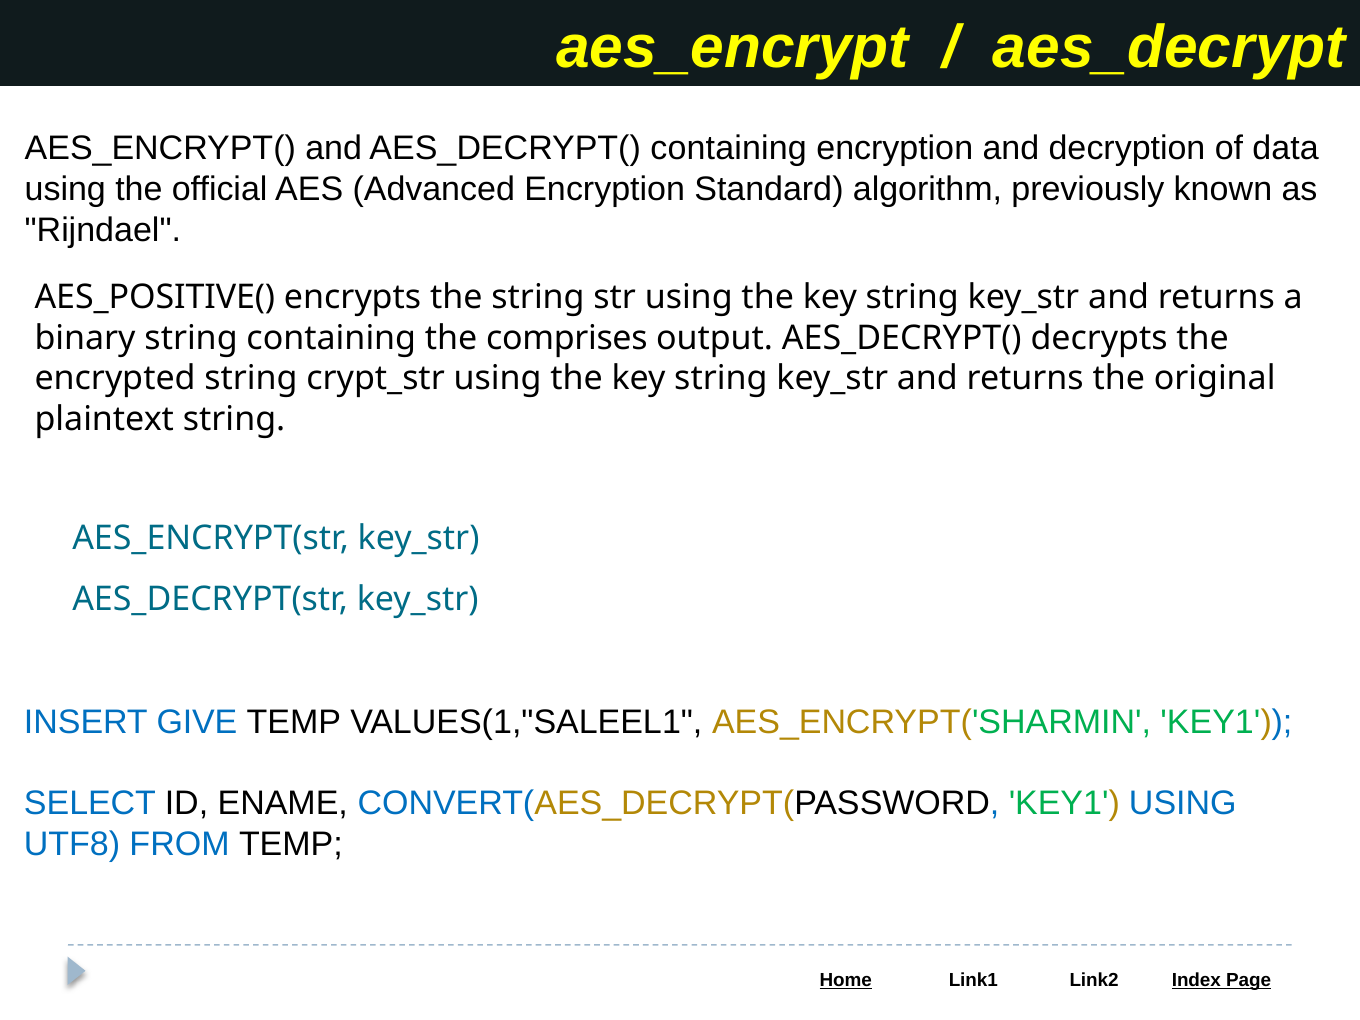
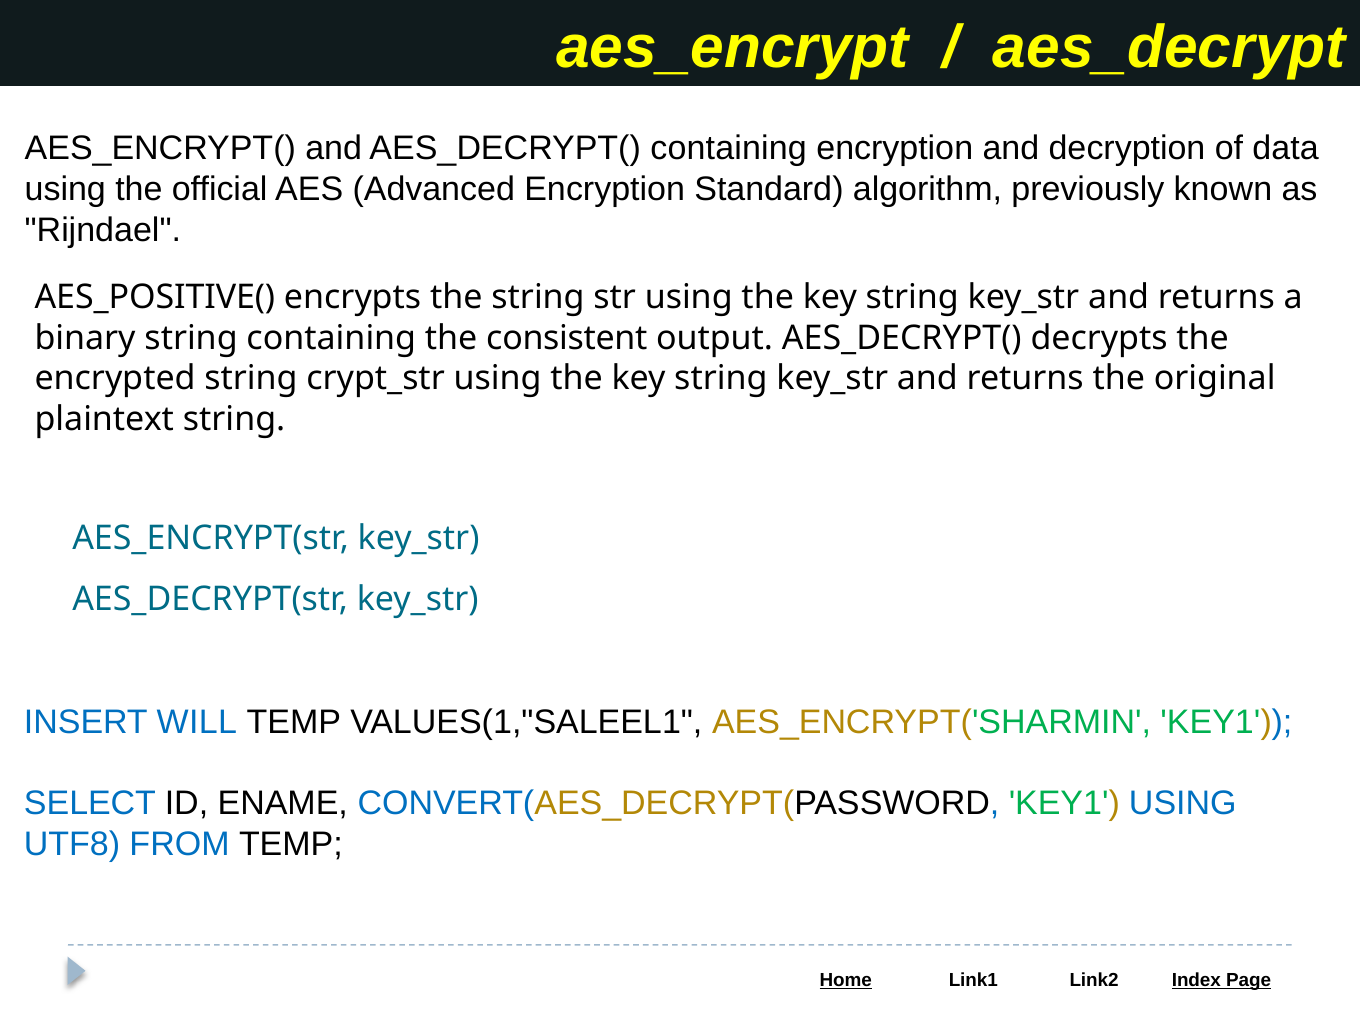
comprises: comprises -> consistent
GIVE: GIVE -> WILL
